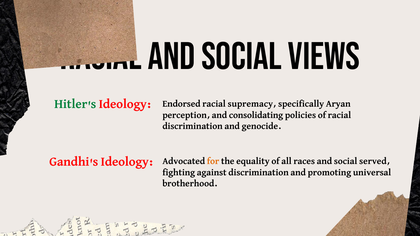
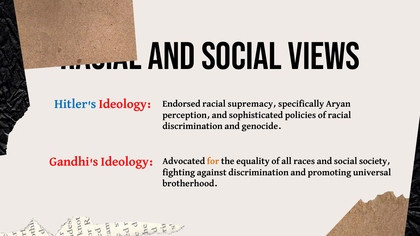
Hitler's colour: green -> blue
consolidating: consolidating -> sophisticated
served: served -> society
